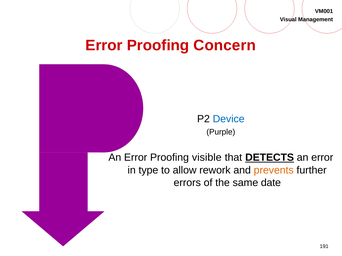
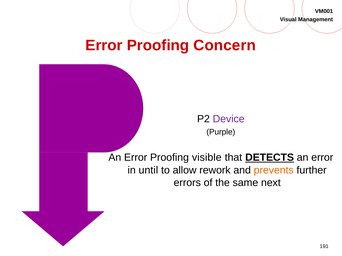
Device colour: blue -> purple
type: type -> until
date: date -> next
